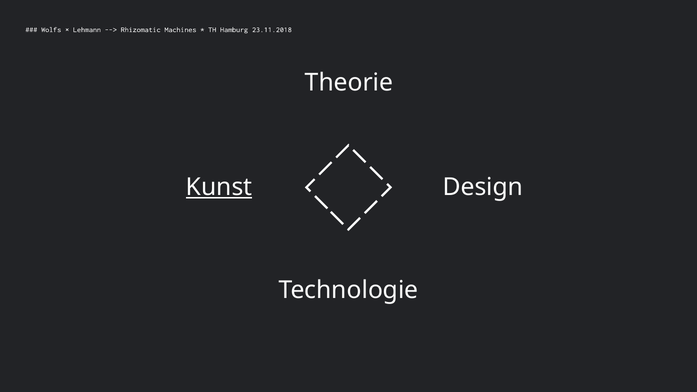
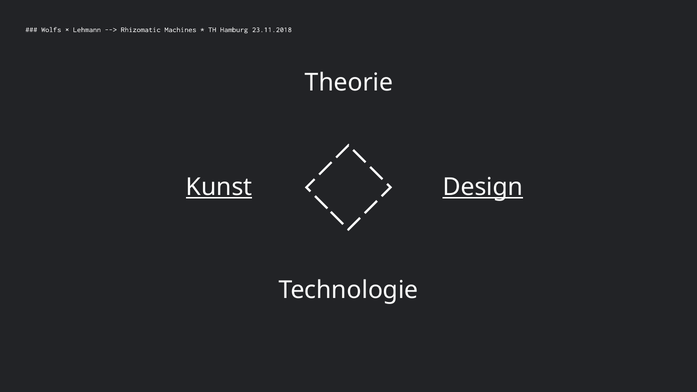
Design underline: none -> present
